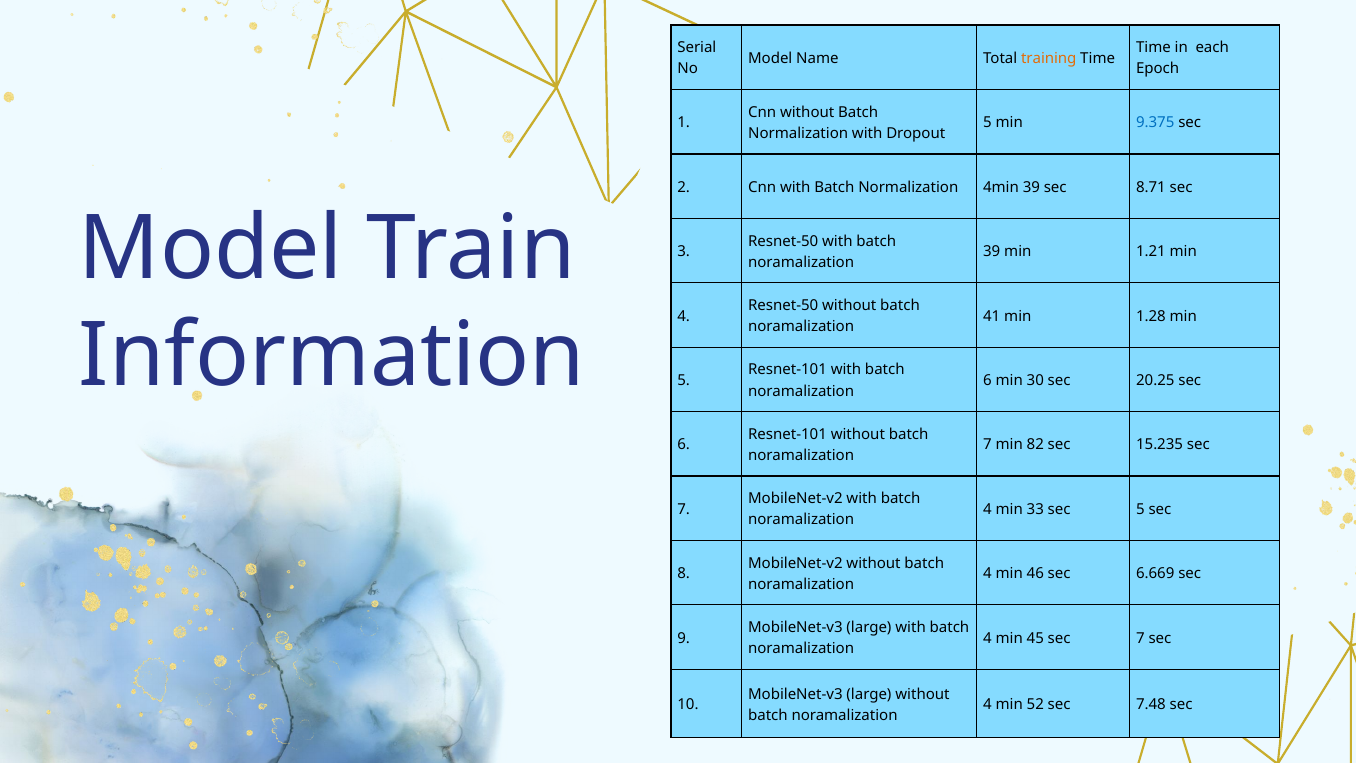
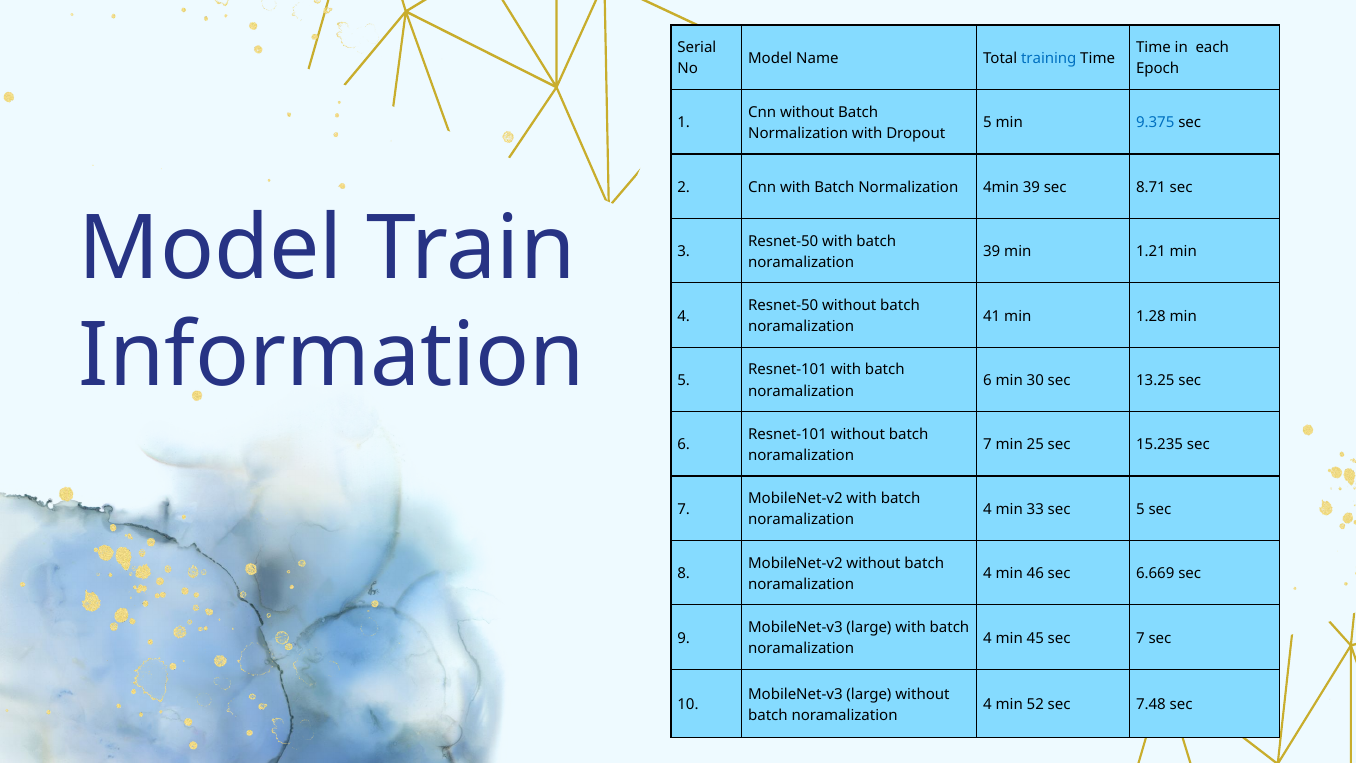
training colour: orange -> blue
20.25: 20.25 -> 13.25
82: 82 -> 25
